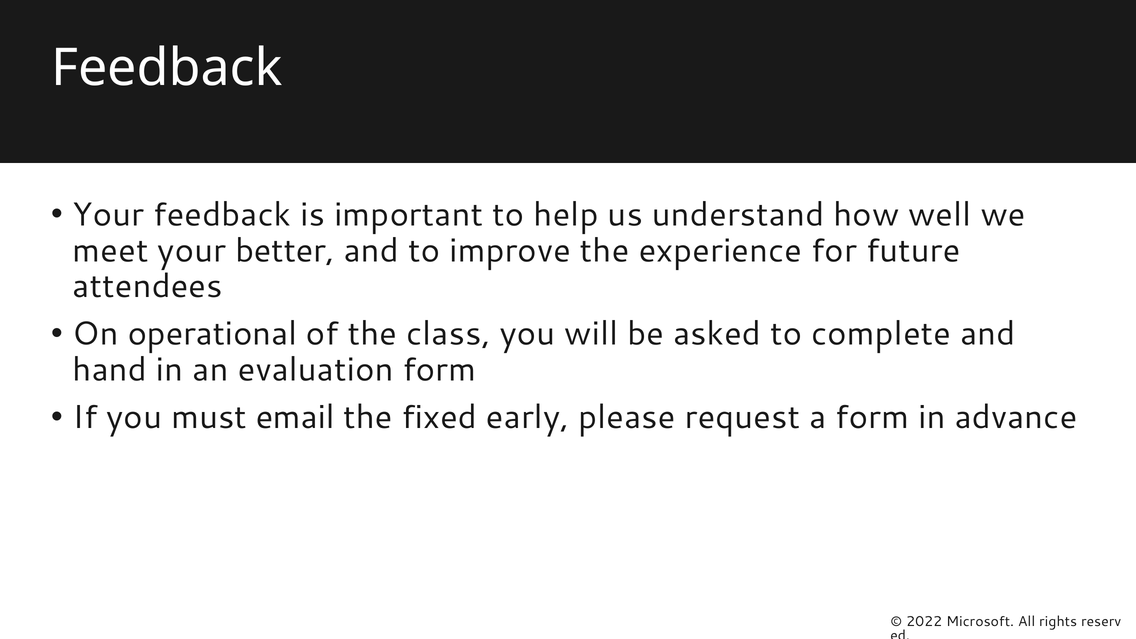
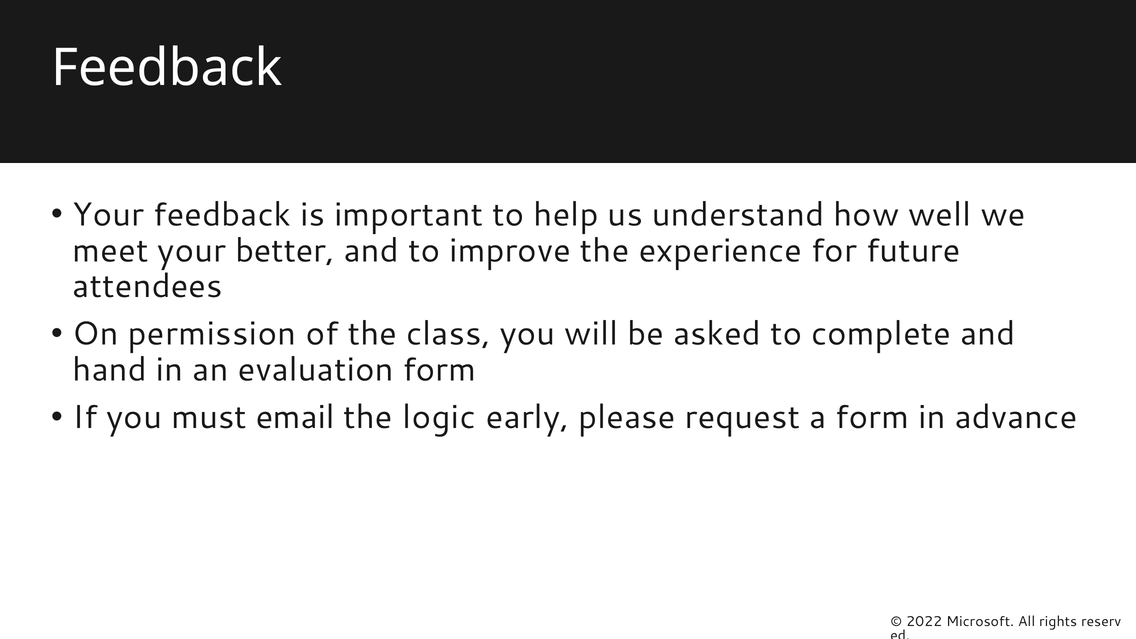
operational: operational -> permission
fixed: fixed -> logic
